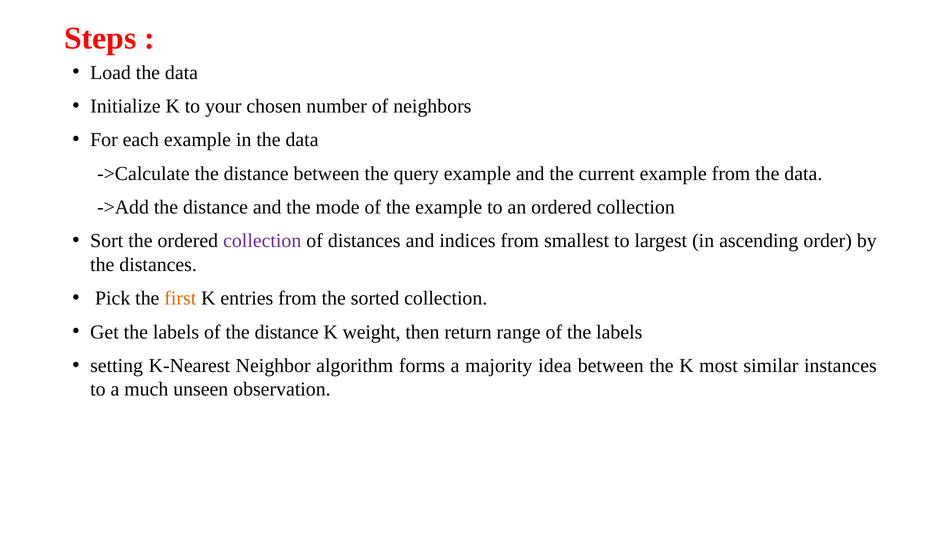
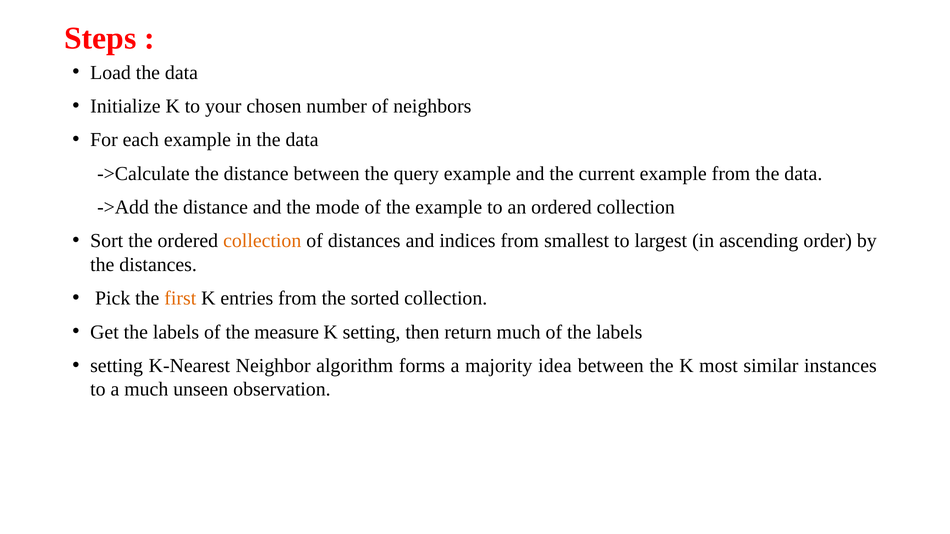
collection at (262, 241) colour: purple -> orange
of the distance: distance -> measure
K weight: weight -> setting
return range: range -> much
